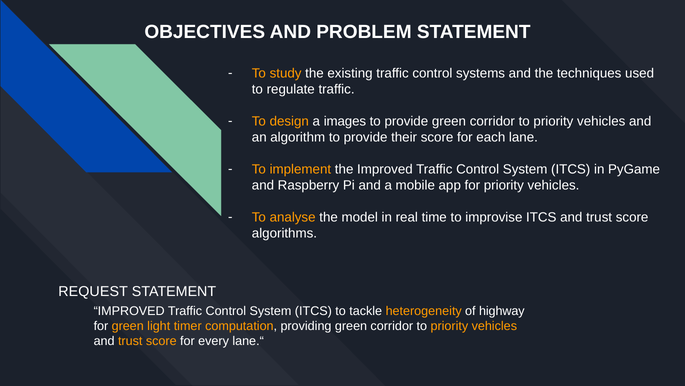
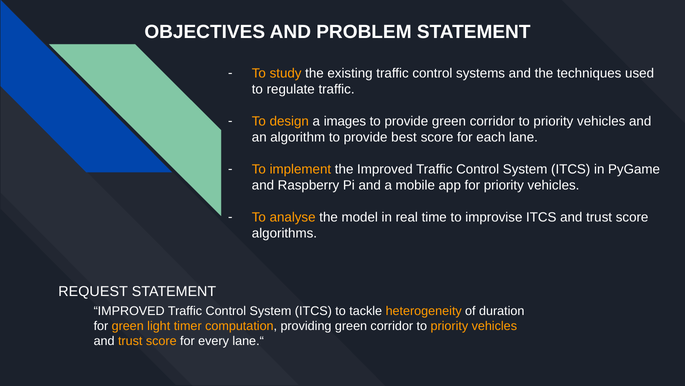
their: their -> best
highway: highway -> duration
